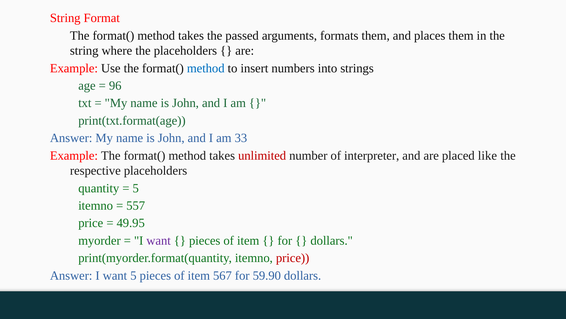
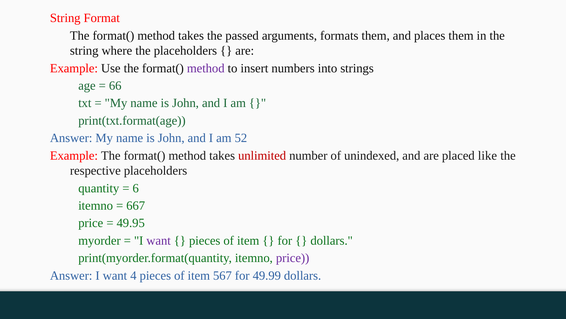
method at (206, 68) colour: blue -> purple
96: 96 -> 66
33: 33 -> 52
interpreter: interpreter -> unindexed
5 at (136, 188): 5 -> 6
557: 557 -> 667
price at (293, 258) colour: red -> purple
want 5: 5 -> 4
59.90: 59.90 -> 49.99
